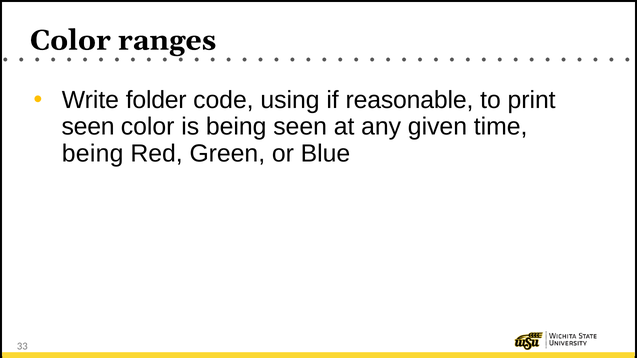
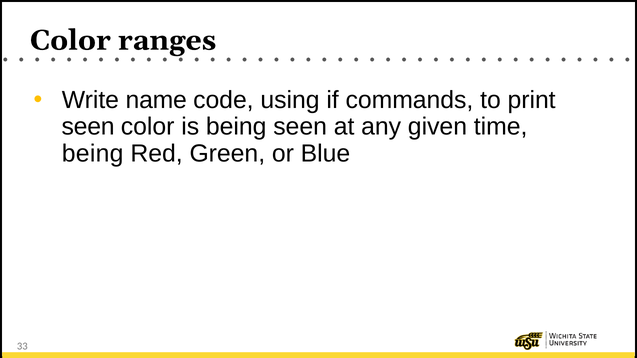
folder: folder -> name
reasonable: reasonable -> commands
